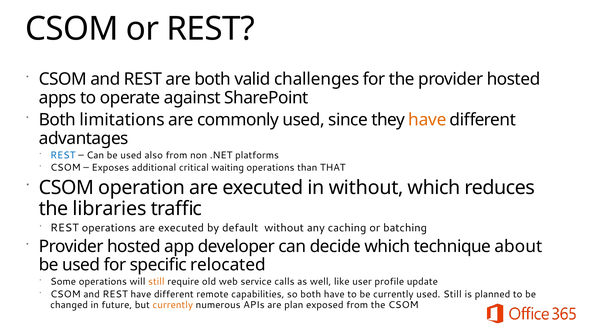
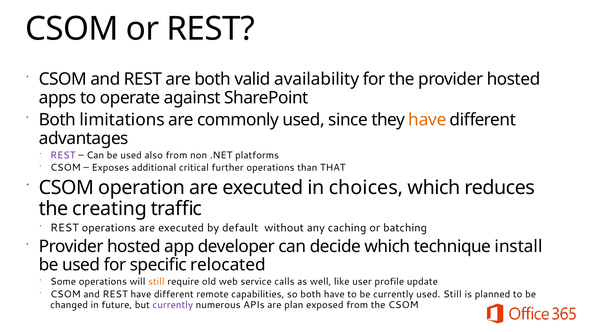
challenges: challenges -> availability
REST at (63, 155) colour: blue -> purple
waiting: waiting -> further
in without: without -> choices
libraries: libraries -> creating
about: about -> install
currently at (173, 305) colour: orange -> purple
